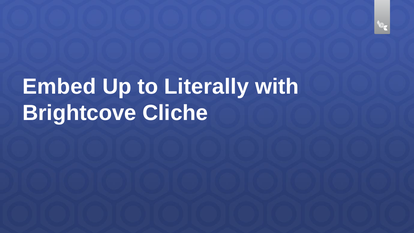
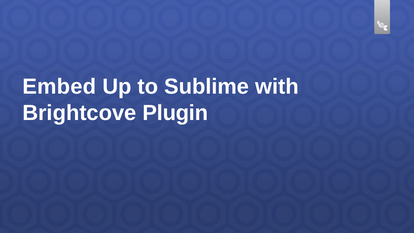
Literally: Literally -> Sublime
Cliche: Cliche -> Plugin
